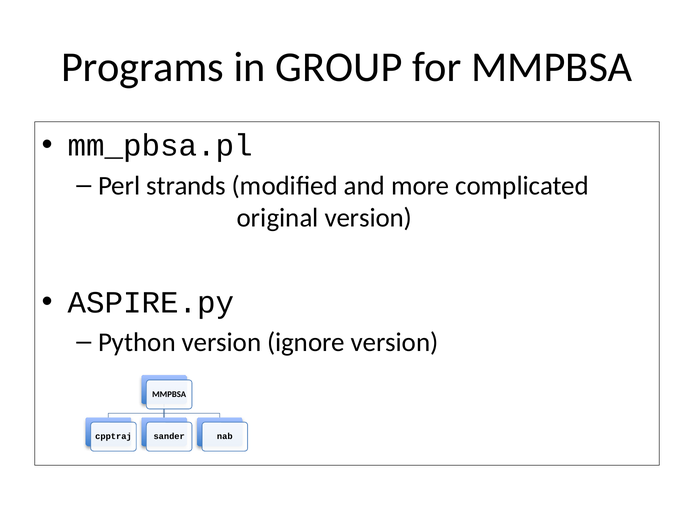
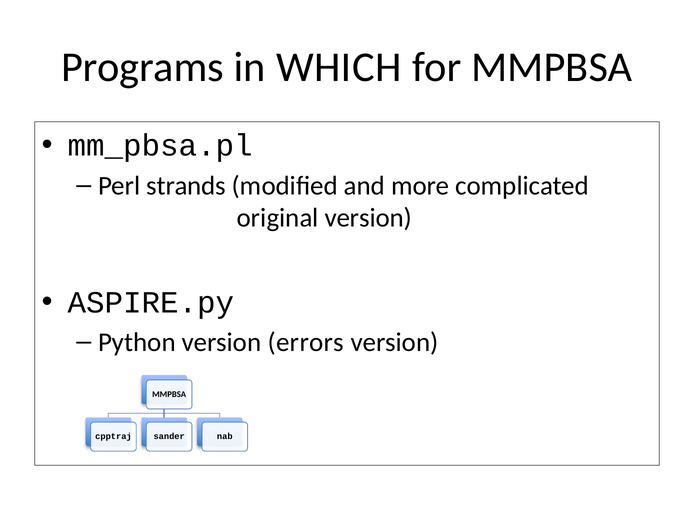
GROUP: GROUP -> WHICH
ignore: ignore -> errors
